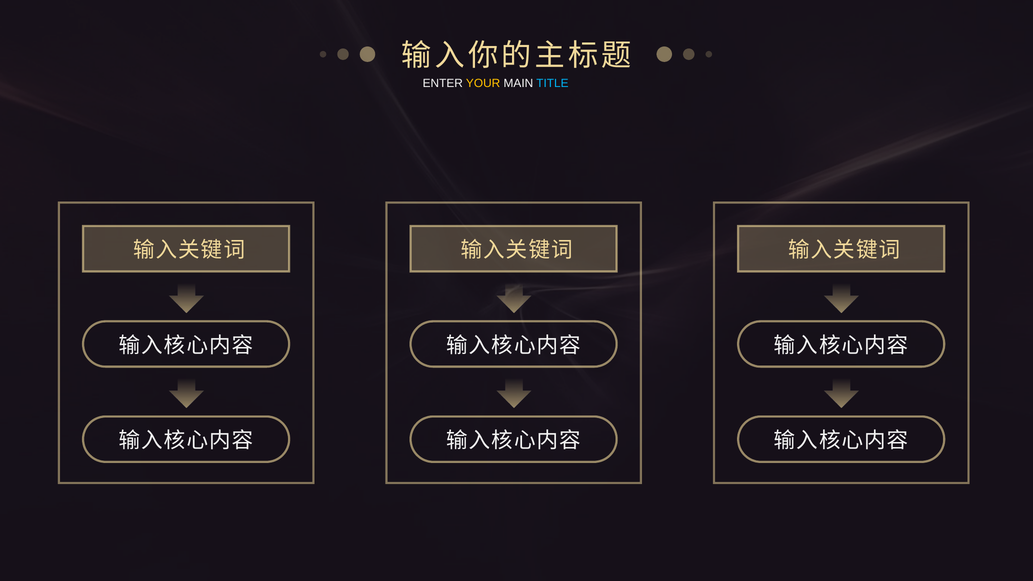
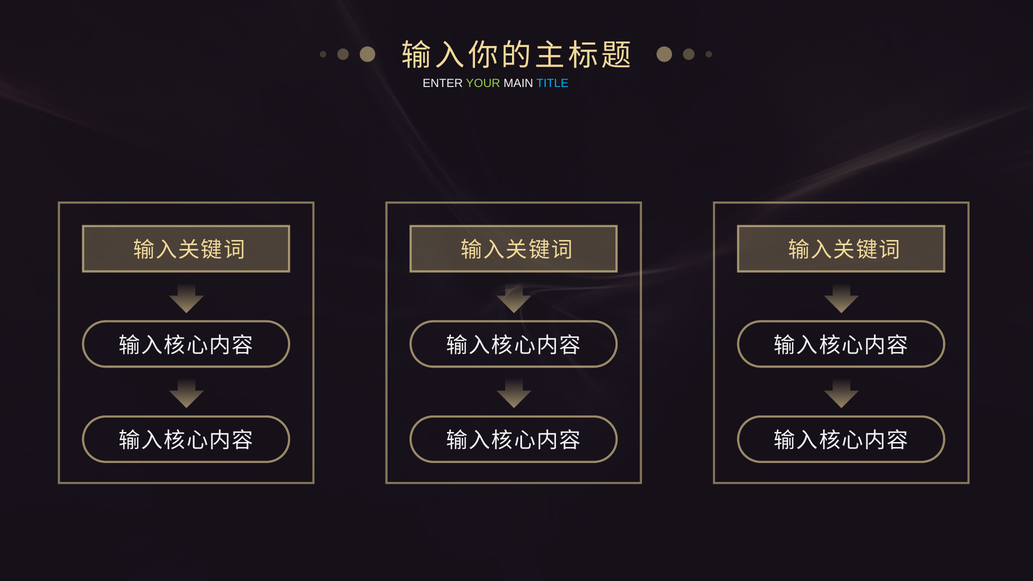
YOUR colour: yellow -> light green
